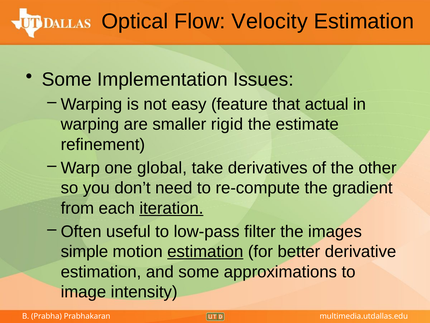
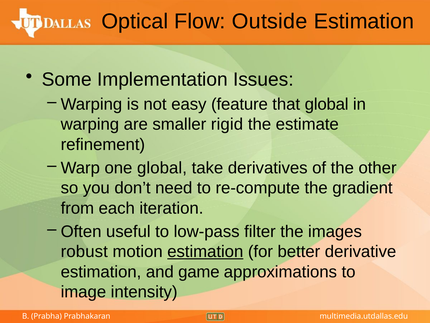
Velocity: Velocity -> Outside
that actual: actual -> global
iteration underline: present -> none
simple: simple -> robust
and some: some -> game
